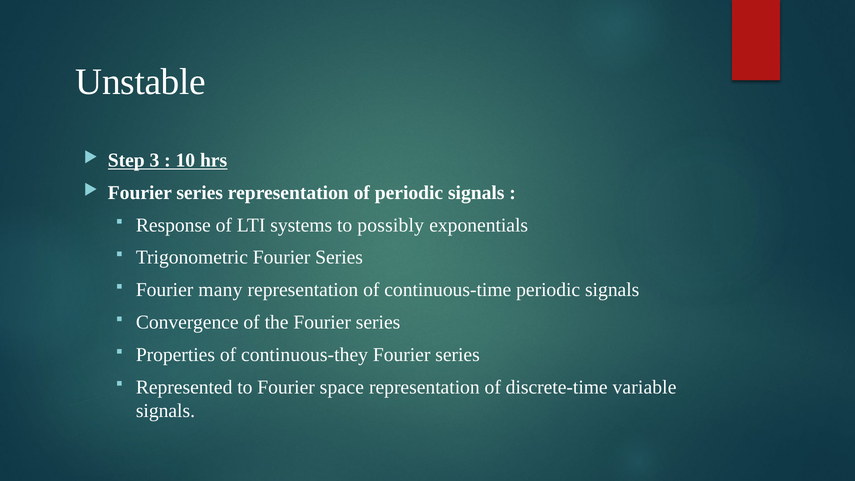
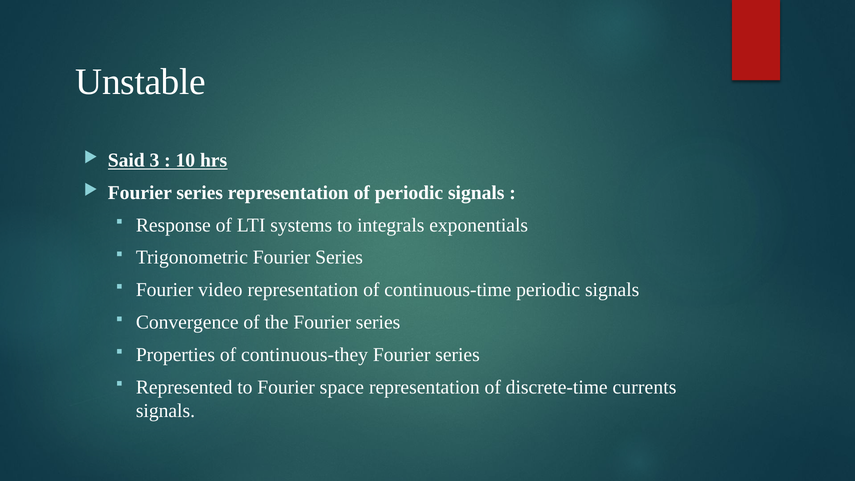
Step: Step -> Said
possibly: possibly -> integrals
many: many -> video
variable: variable -> currents
